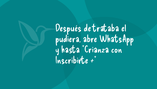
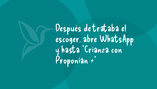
pudiera: pudiera -> escoger
Inscribirte: Inscribirte -> Proponían
